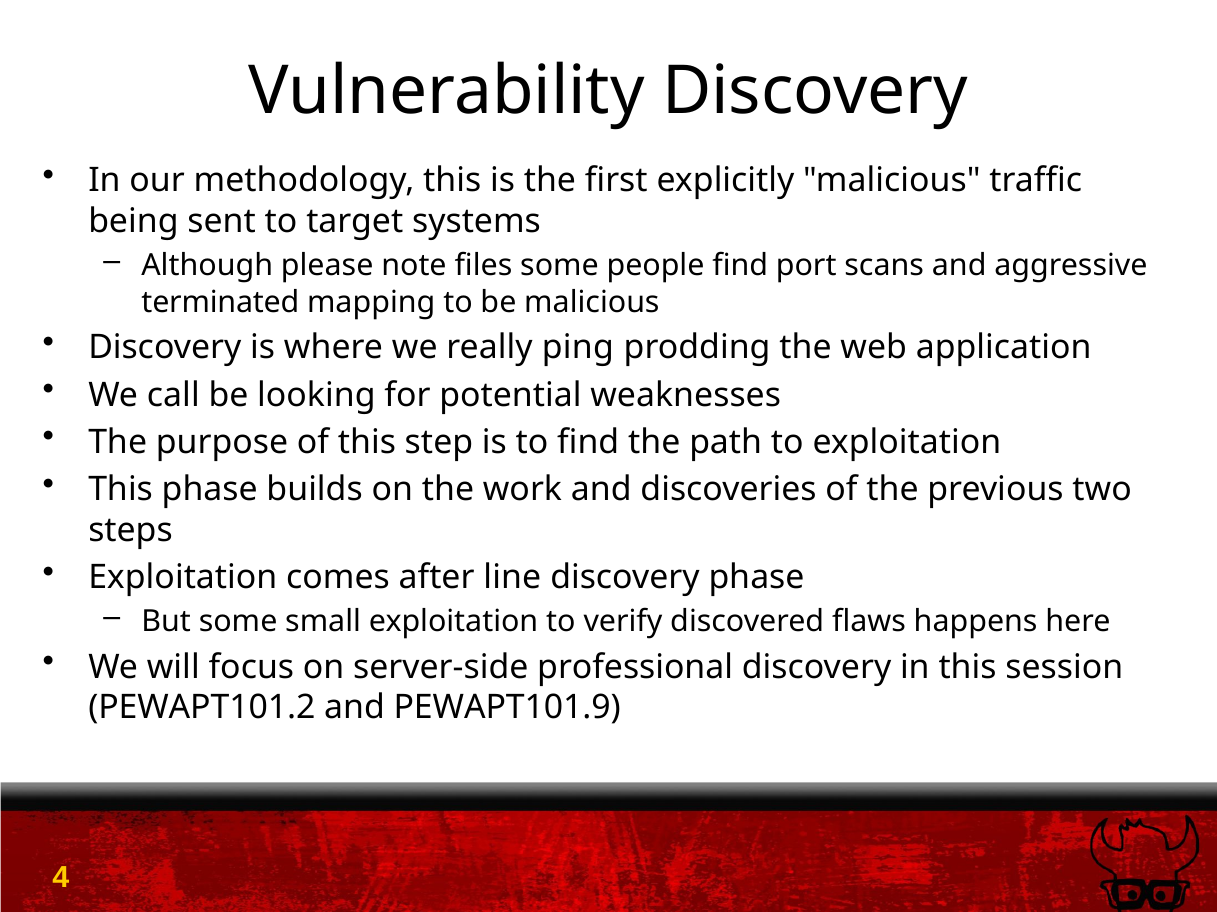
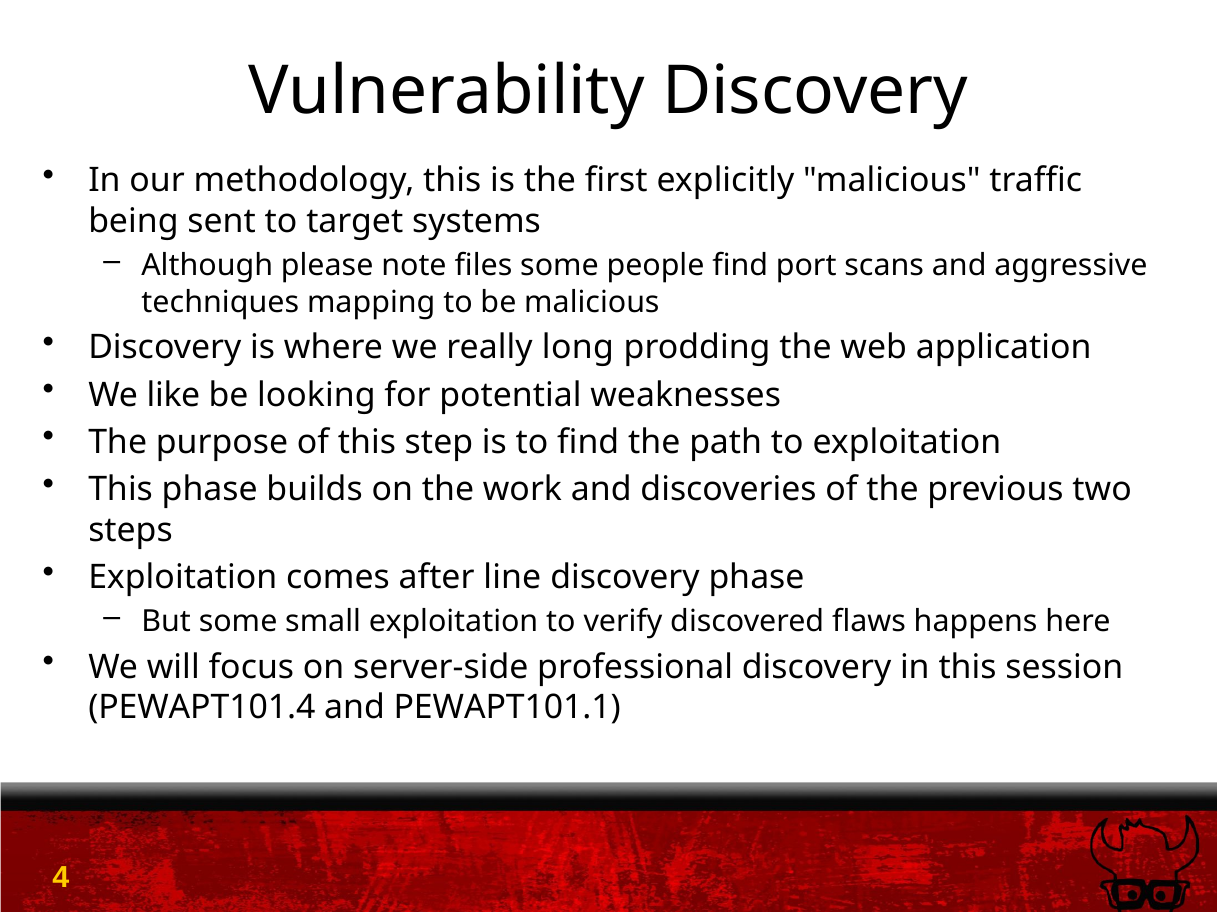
terminated: terminated -> techniques
ping: ping -> long
call: call -> like
PEWAPT101.2: PEWAPT101.2 -> PEWAPT101.4
PEWAPT101.9: PEWAPT101.9 -> PEWAPT101.1
